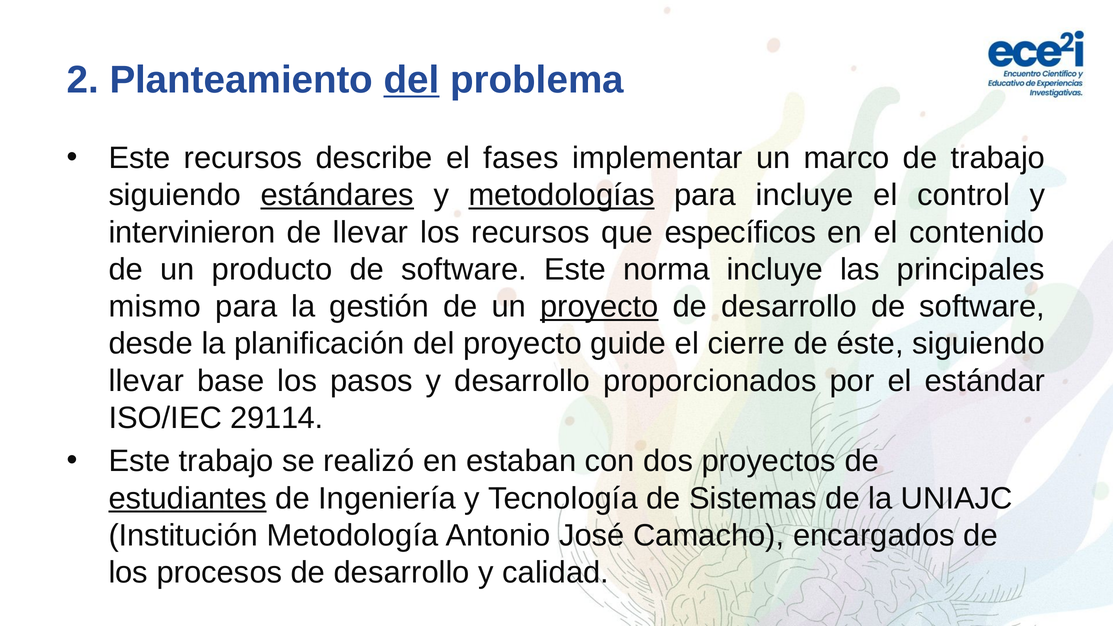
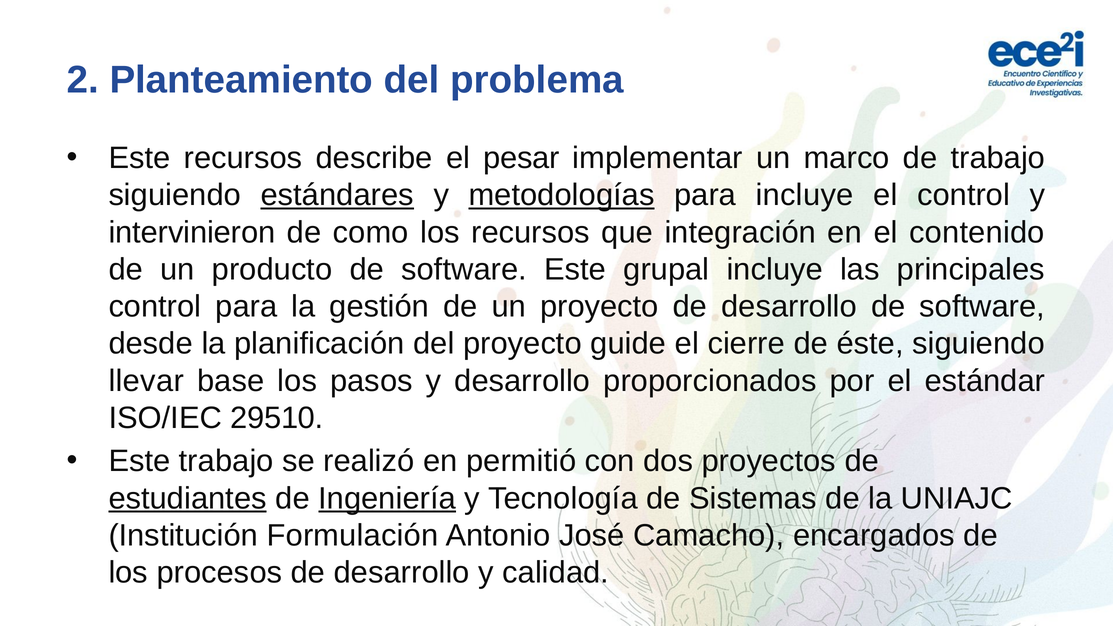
del at (412, 80) underline: present -> none
fases: fases -> pesar
de llevar: llevar -> como
específicos: específicos -> integración
norma: norma -> grupal
mismo at (155, 307): mismo -> control
proyecto at (599, 307) underline: present -> none
29114: 29114 -> 29510
estaban: estaban -> permitió
Ingeniería underline: none -> present
Metodología: Metodología -> Formulación
